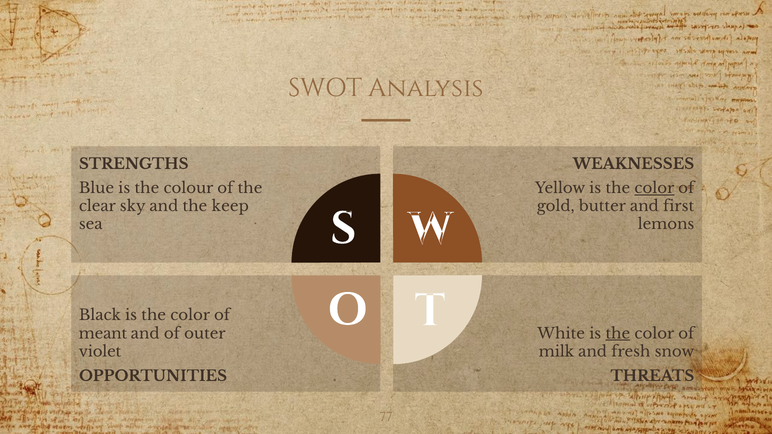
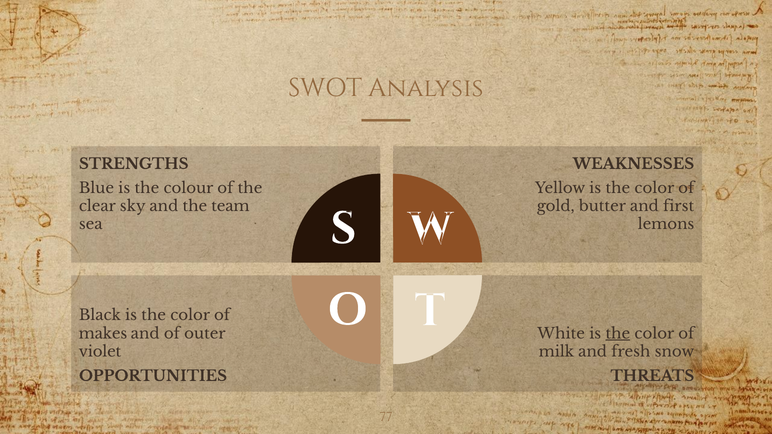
color at (654, 189) underline: present -> none
keep: keep -> team
meant: meant -> makes
